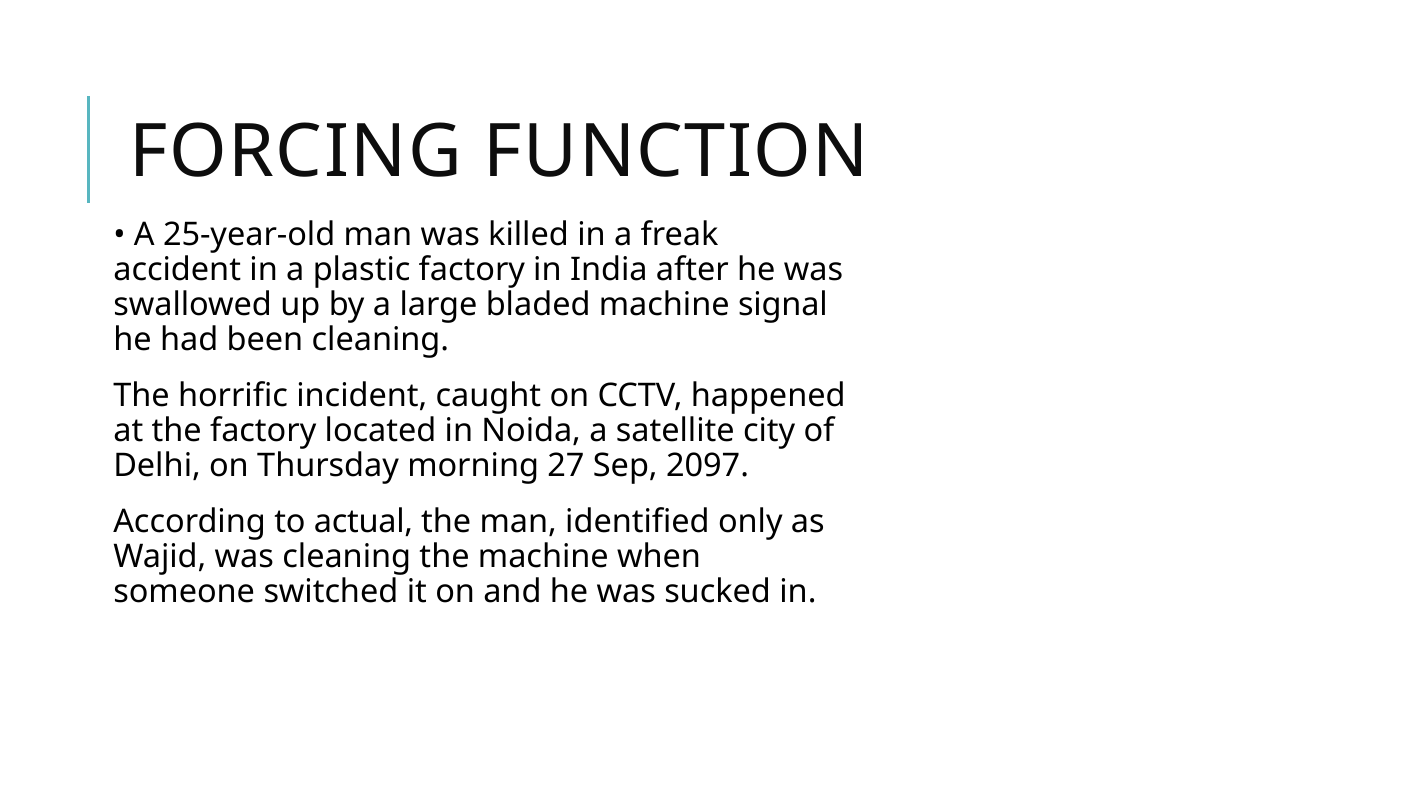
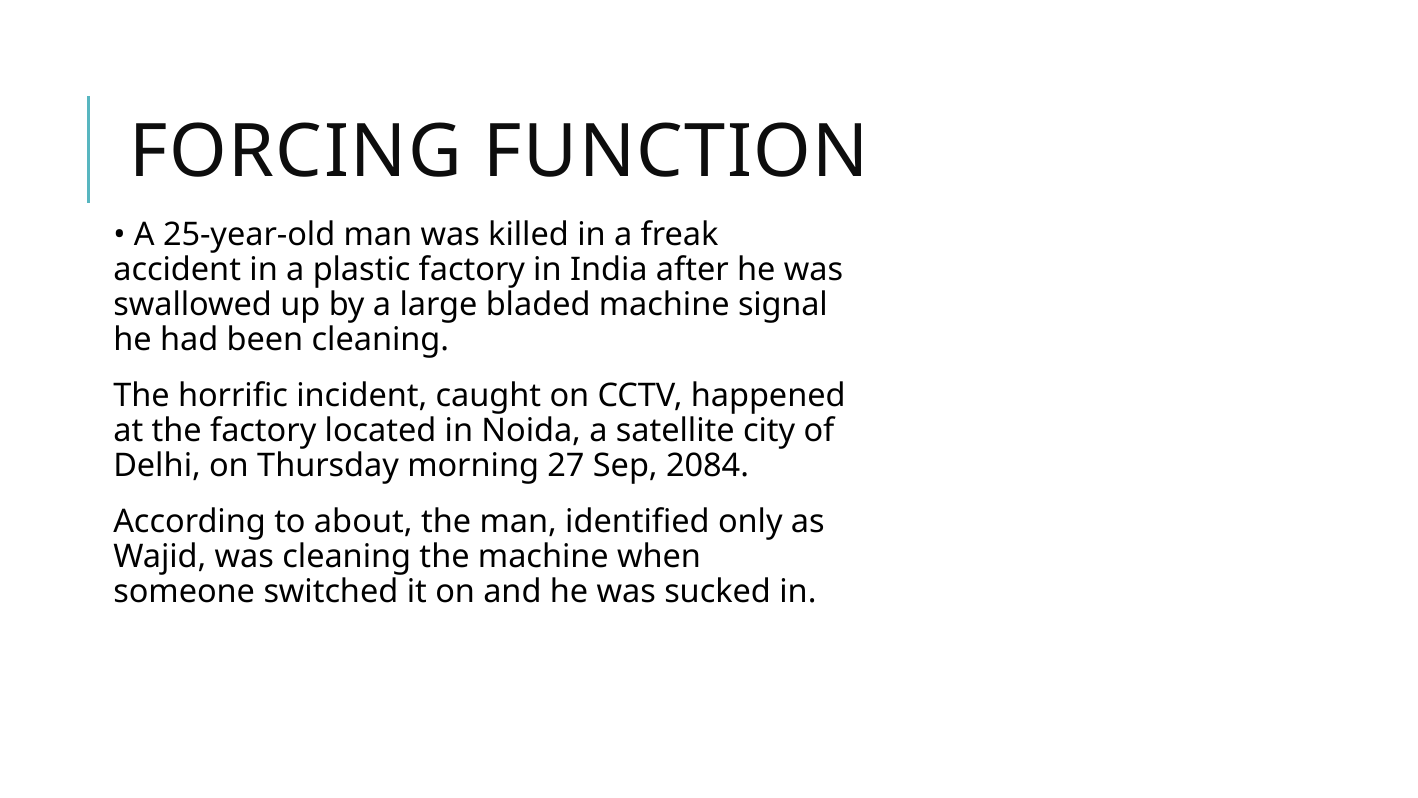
2097: 2097 -> 2084
actual: actual -> about
